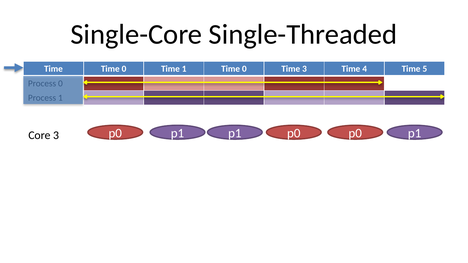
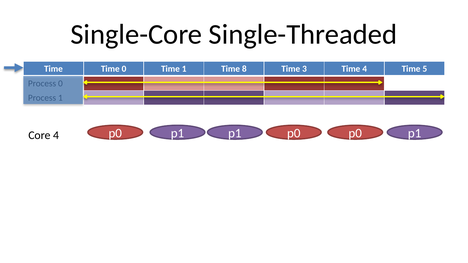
1 Time 0: 0 -> 8
Core 3: 3 -> 4
